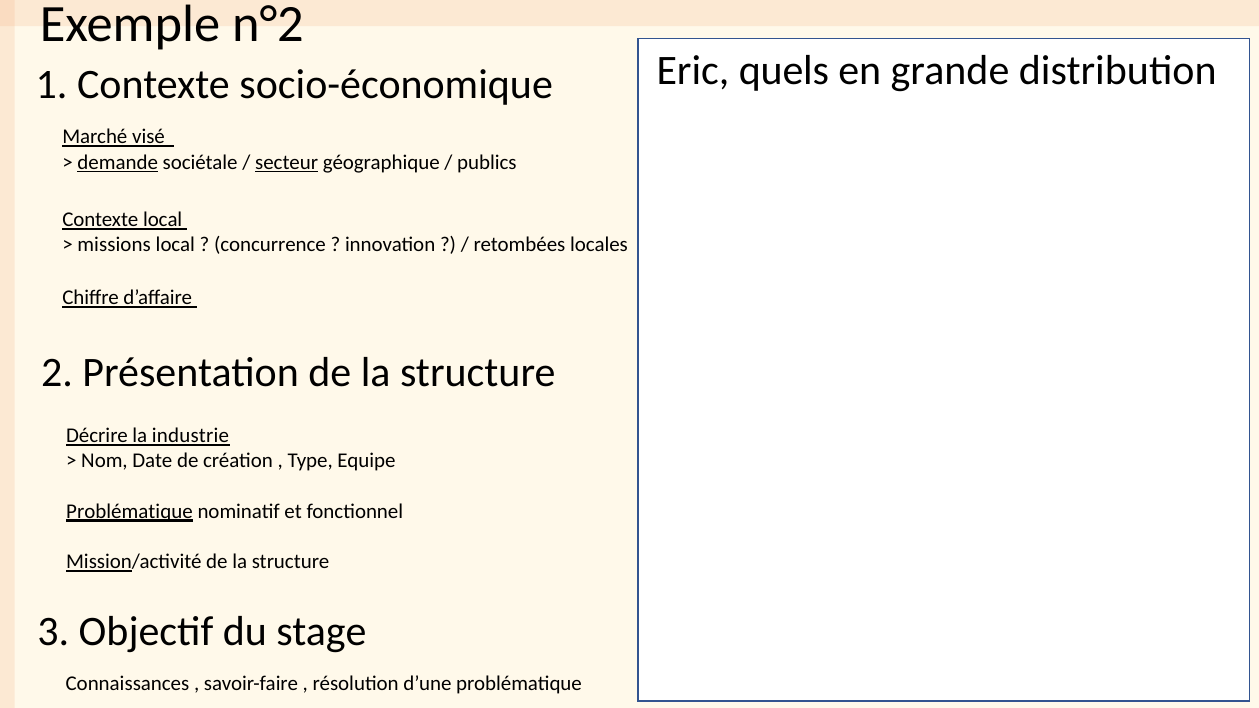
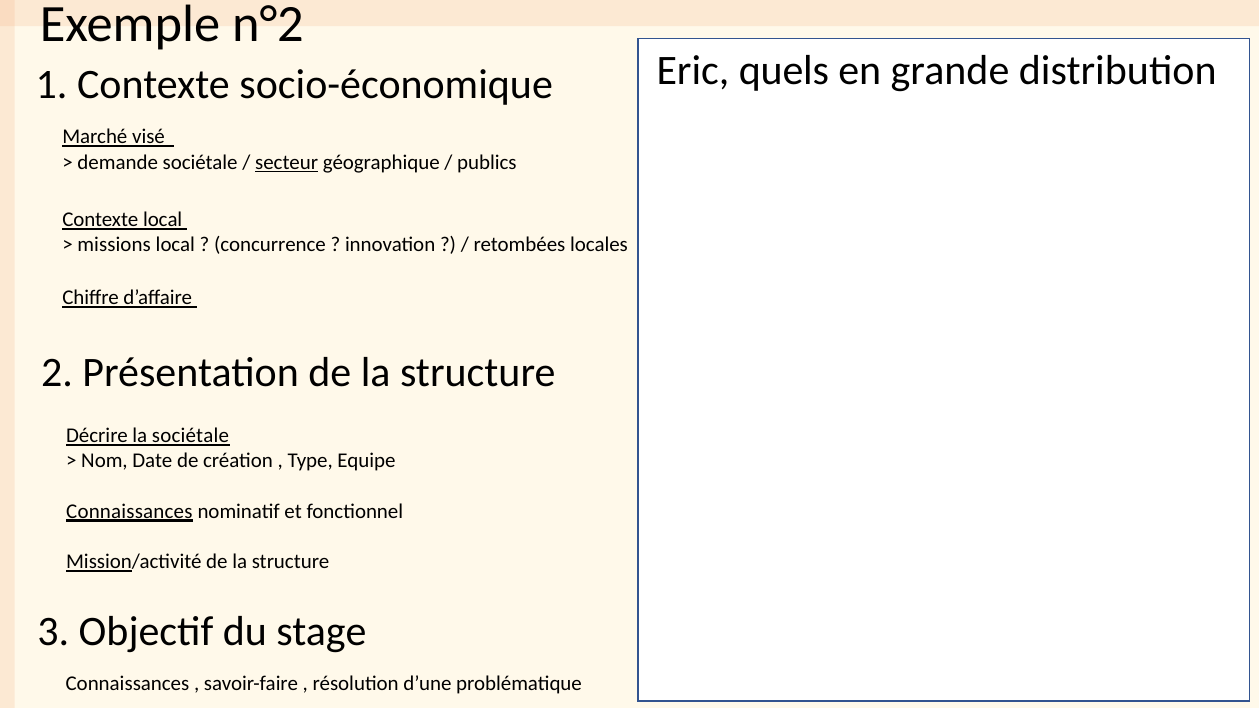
demande underline: present -> none
la industrie: industrie -> sociétale
Problématique at (129, 511): Problématique -> Connaissances
